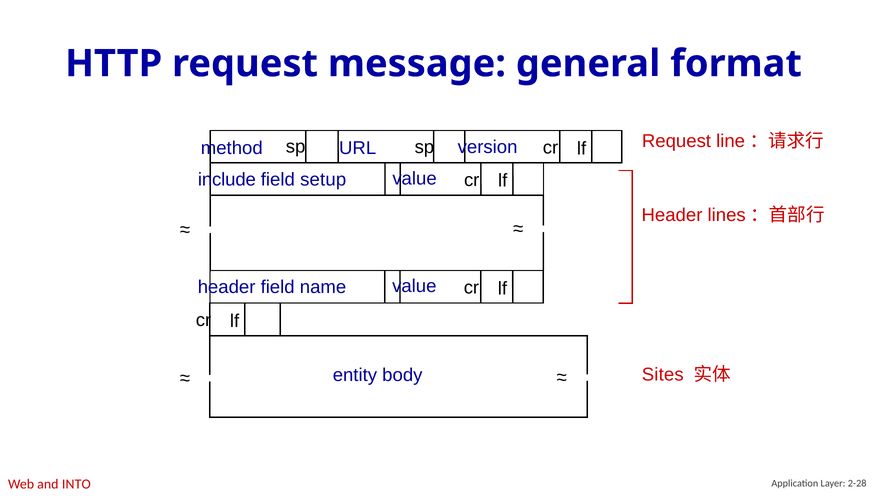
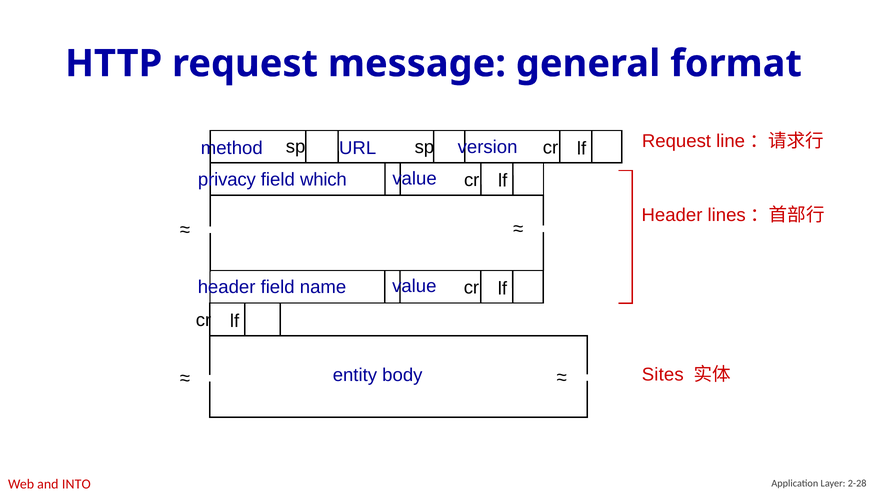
include: include -> privacy
setup: setup -> which
